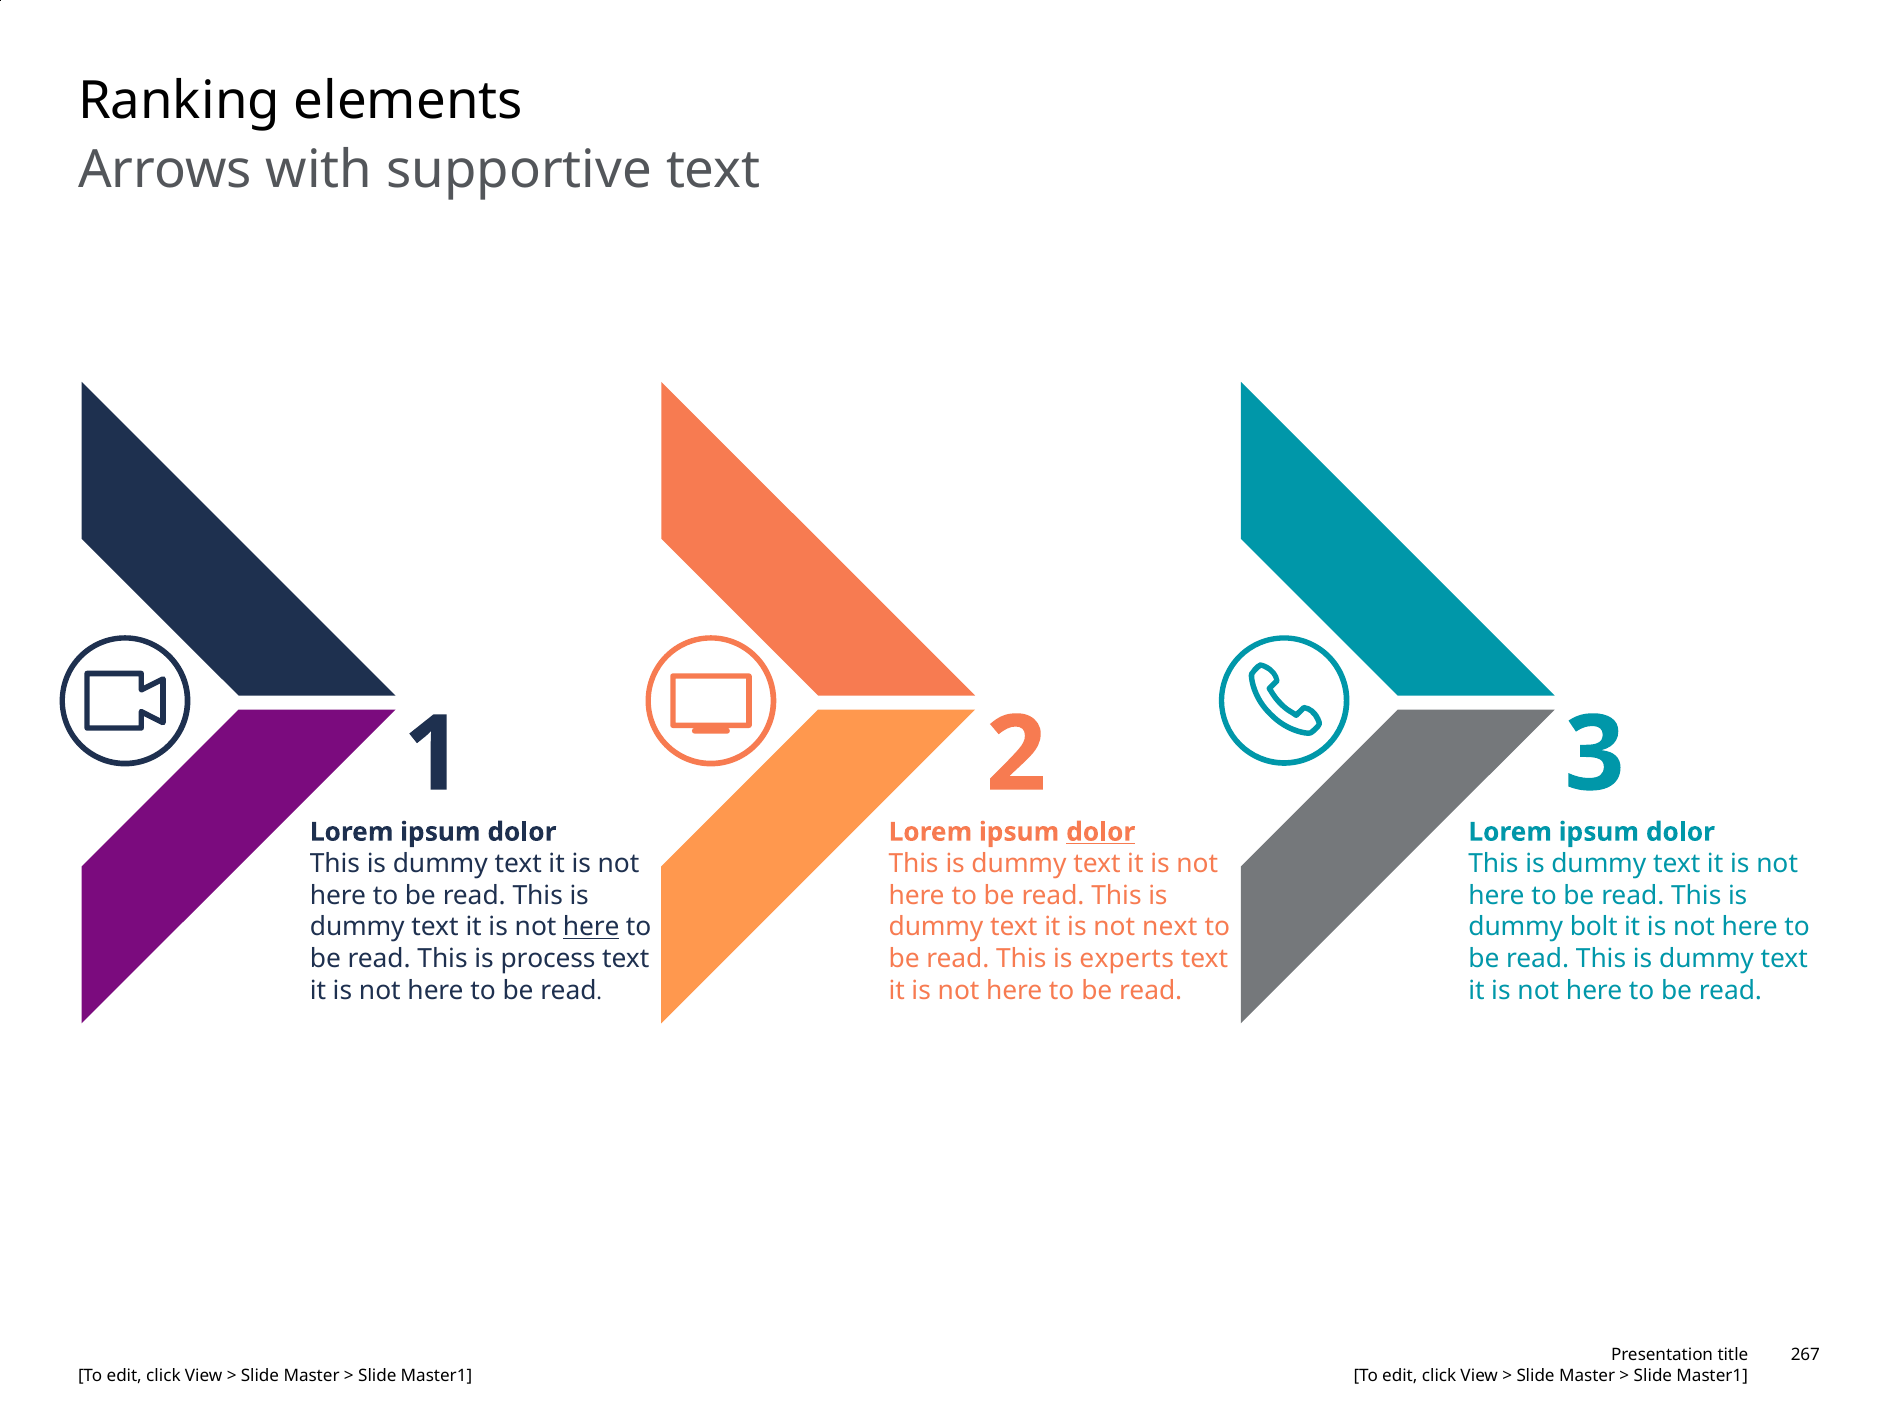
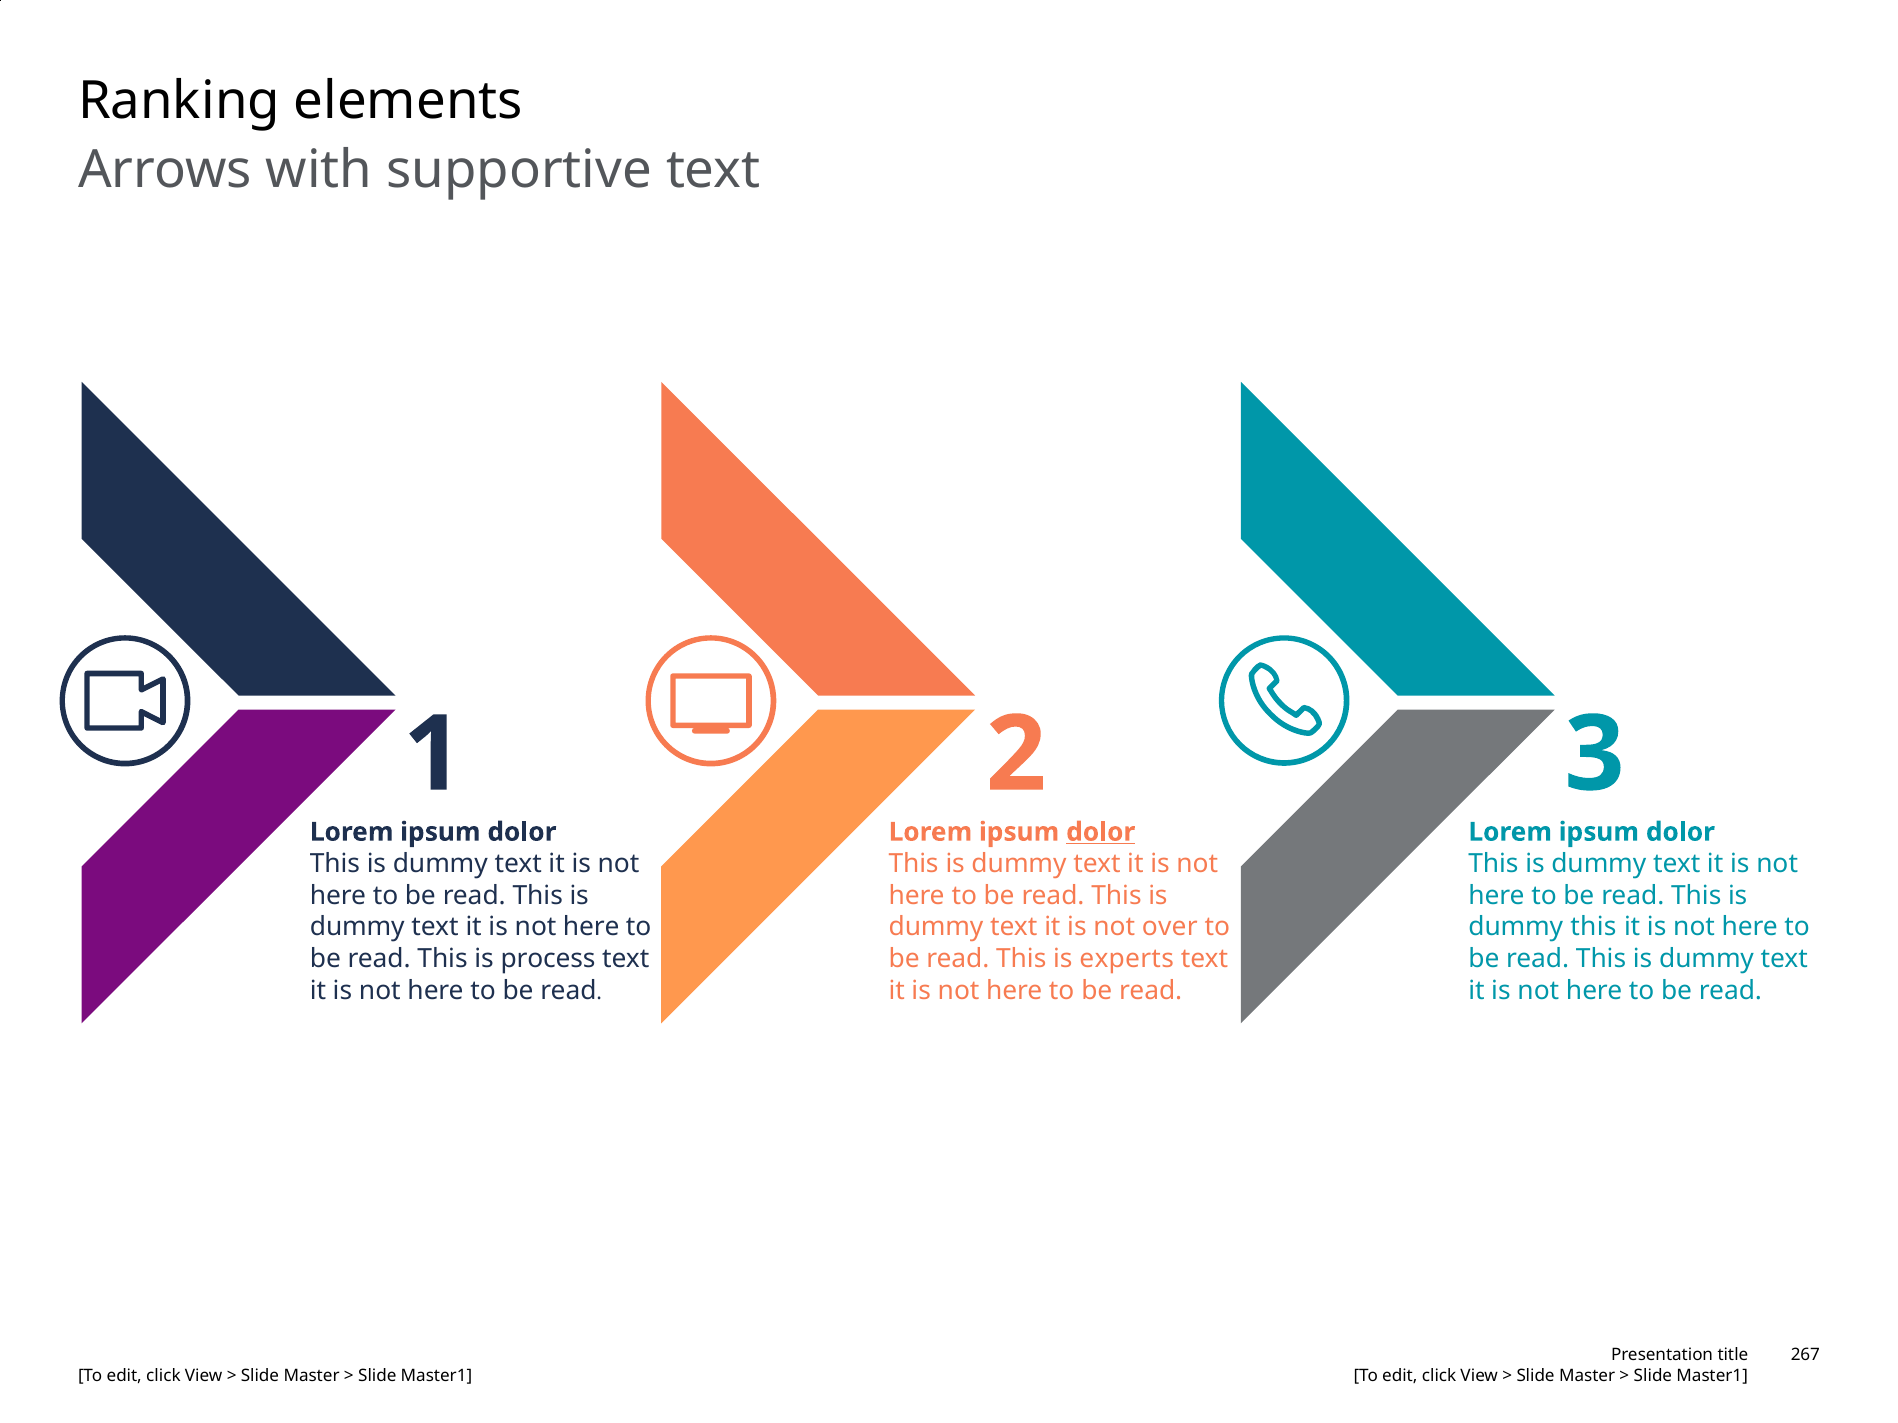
here at (591, 927) underline: present -> none
next: next -> over
bolt at (1594, 927): bolt -> this
